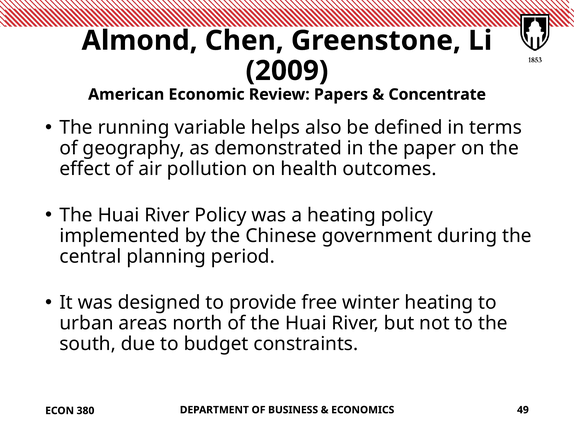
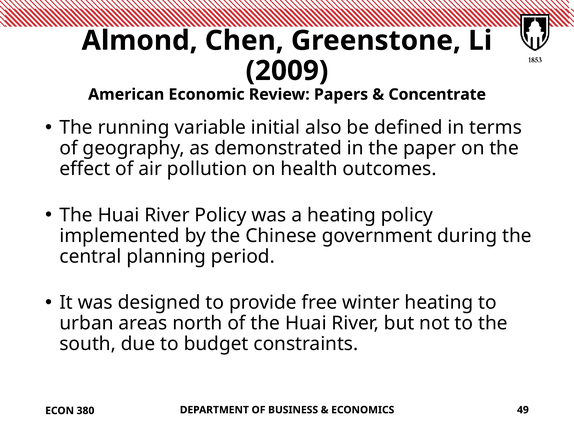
helps: helps -> initial
